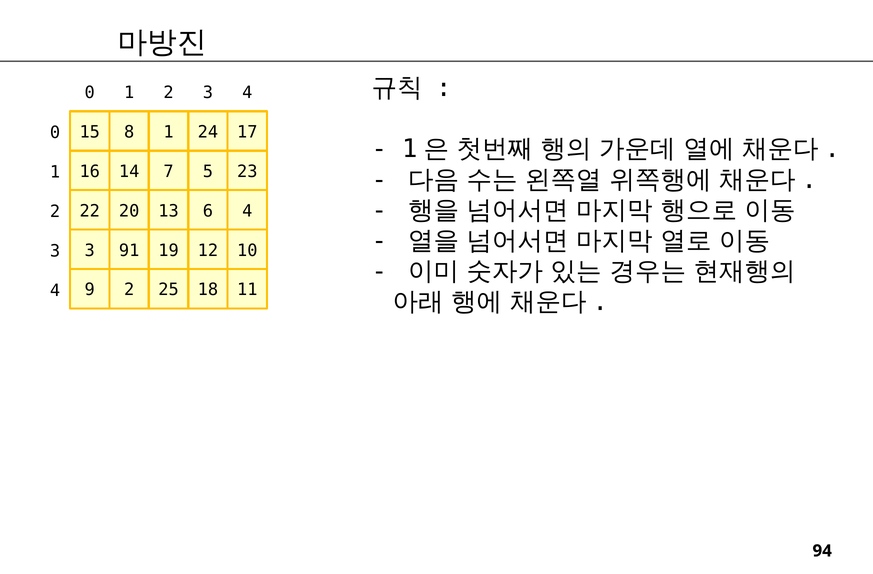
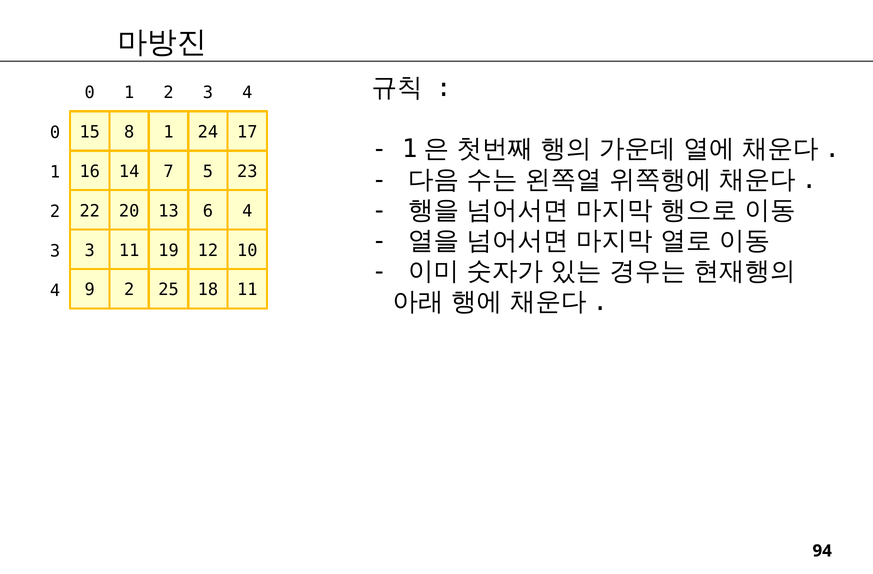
3 91: 91 -> 11
